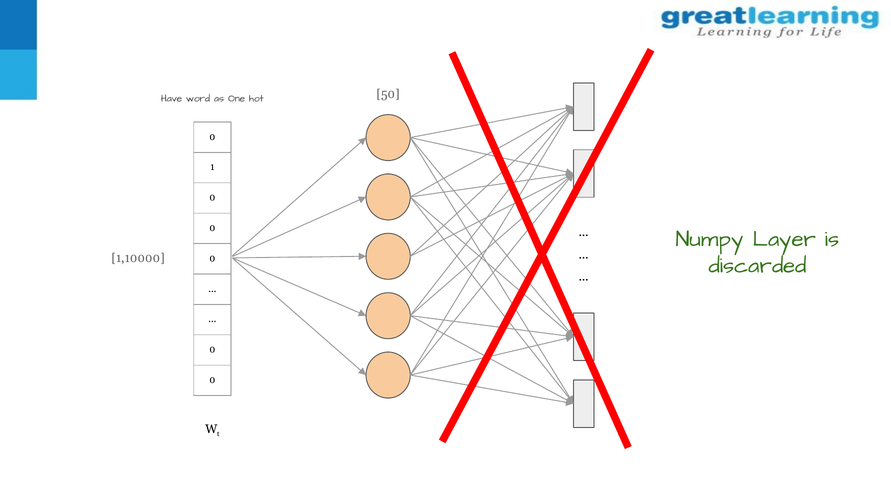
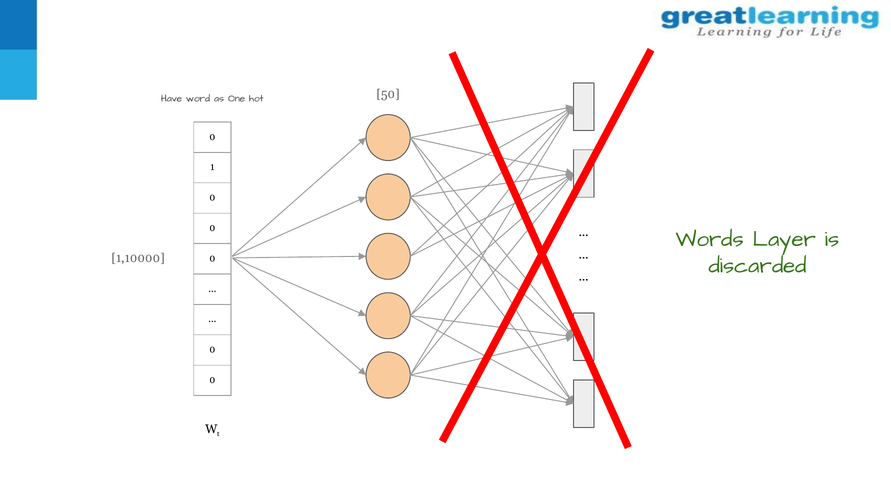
Numpy: Numpy -> Words
